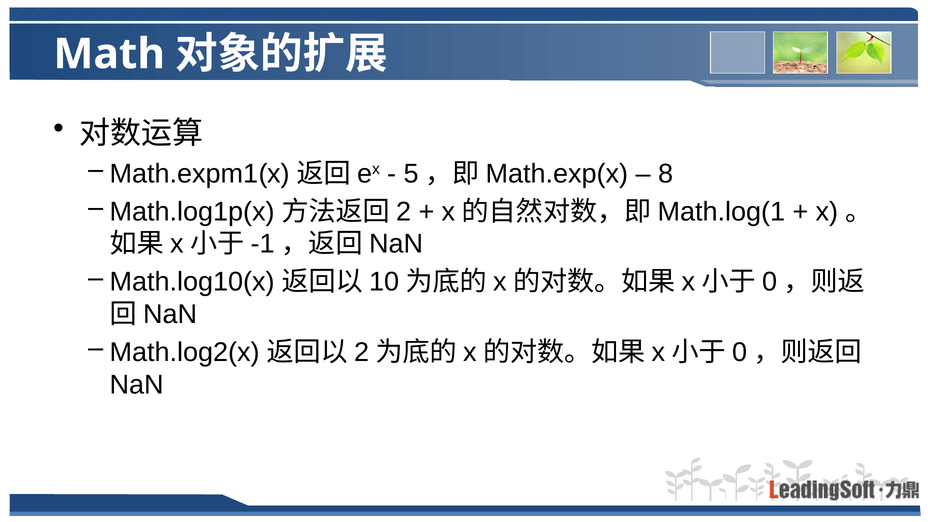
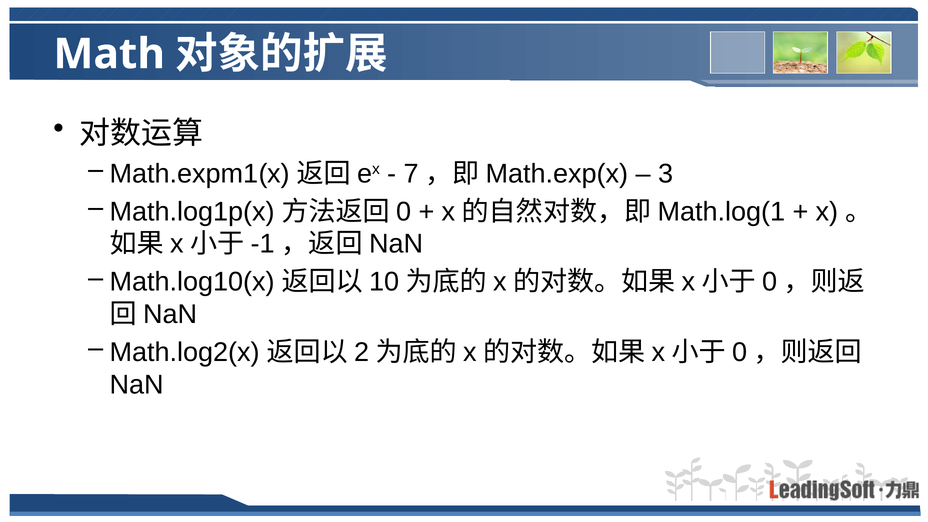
5: 5 -> 7
8: 8 -> 3
2 at (404, 212): 2 -> 0
